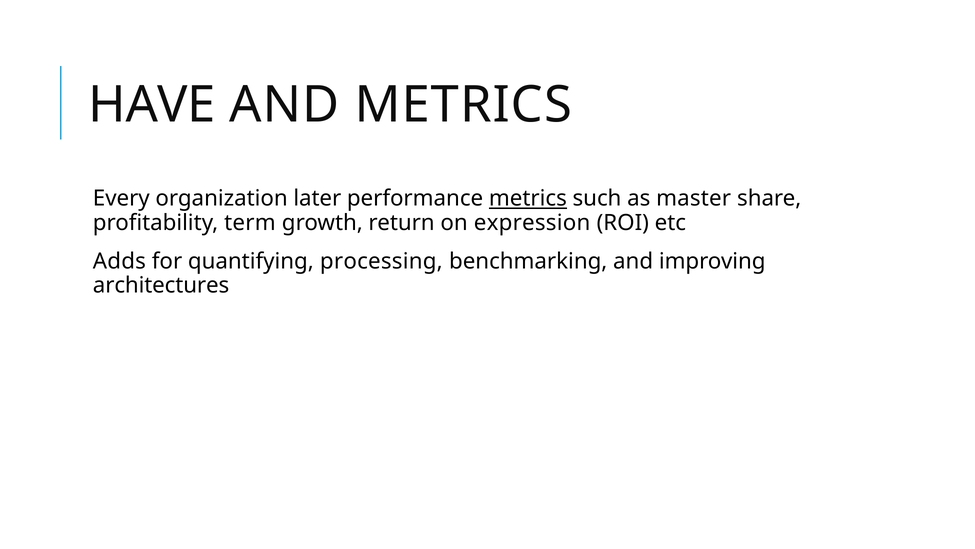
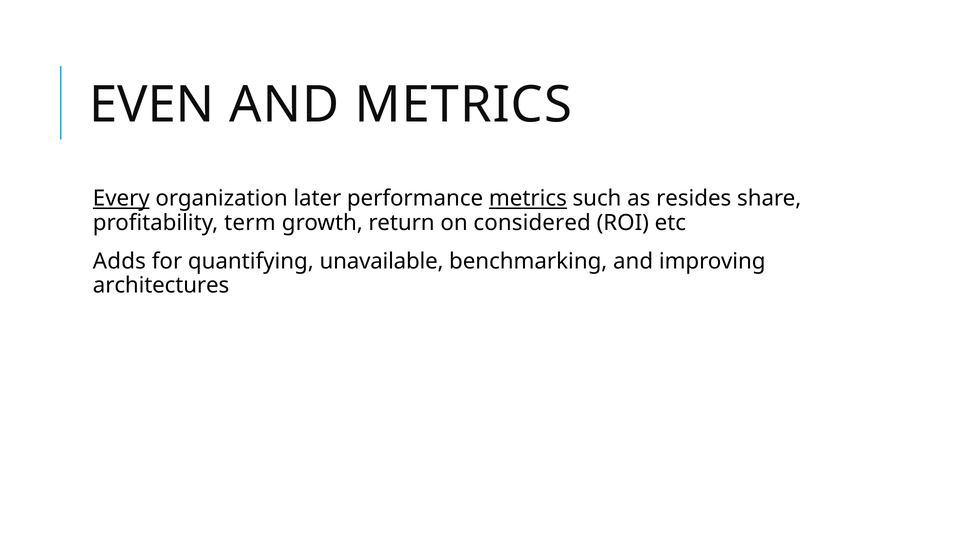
HAVE: HAVE -> EVEN
Every underline: none -> present
master: master -> resides
expression: expression -> considered
processing: processing -> unavailable
